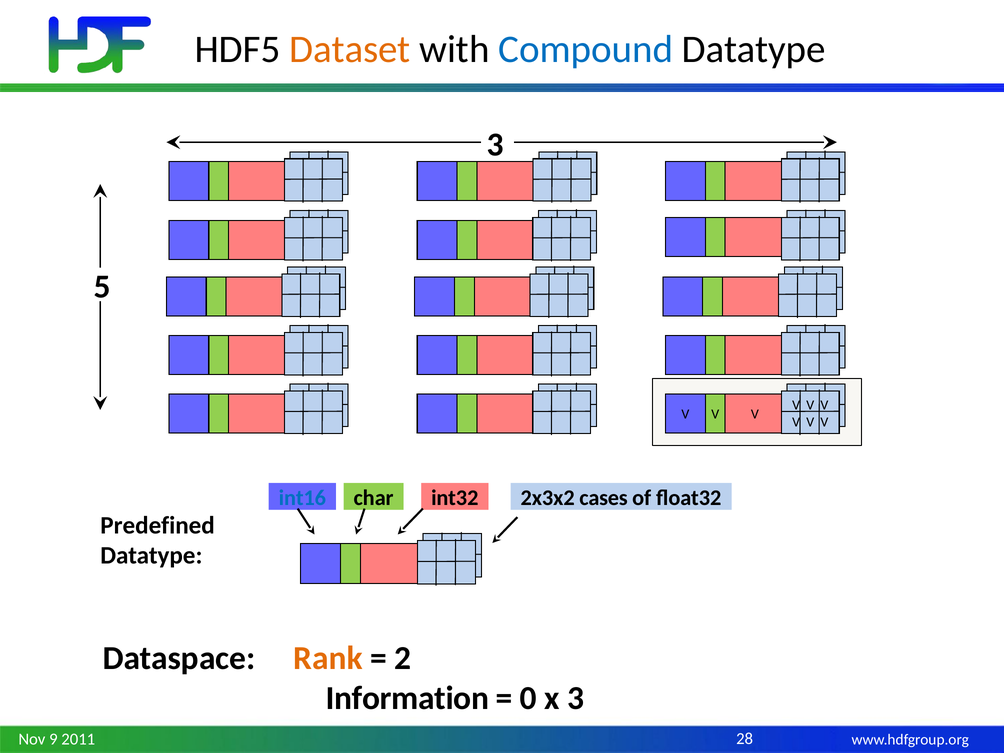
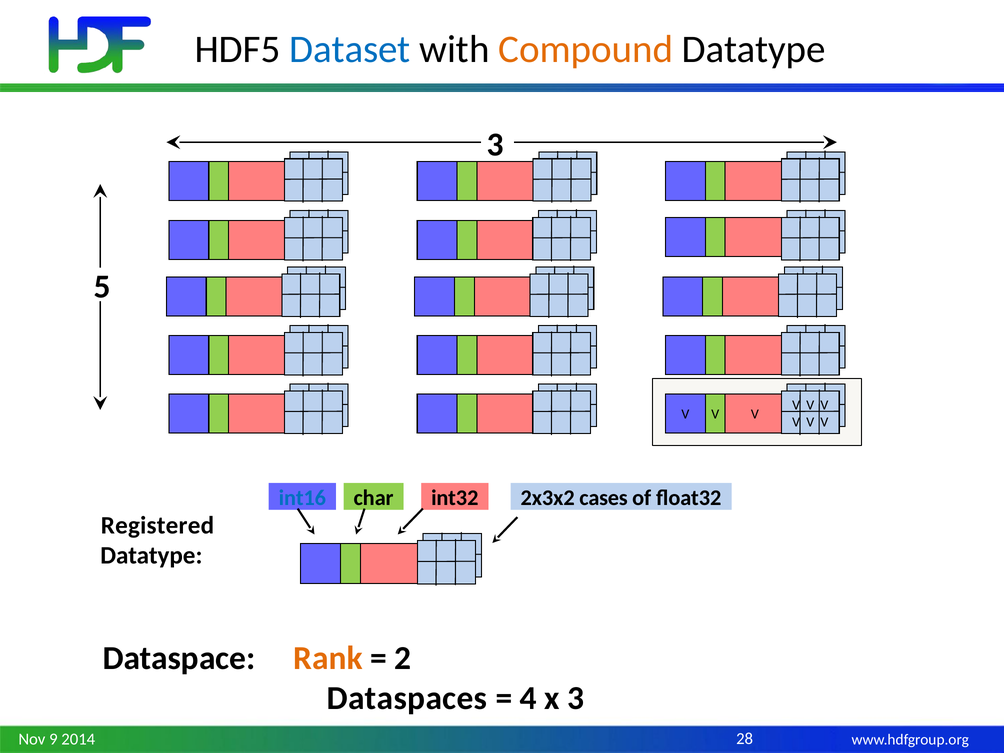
Dataset colour: orange -> blue
Compound colour: blue -> orange
Predefined: Predefined -> Registered
Information: Information -> Dataspaces
0: 0 -> 4
2011: 2011 -> 2014
